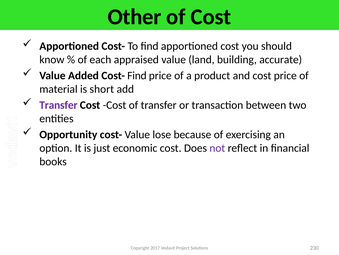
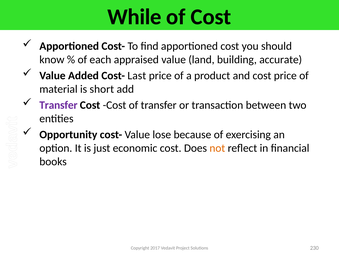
Other: Other -> While
Cost- Find: Find -> Last
not colour: purple -> orange
